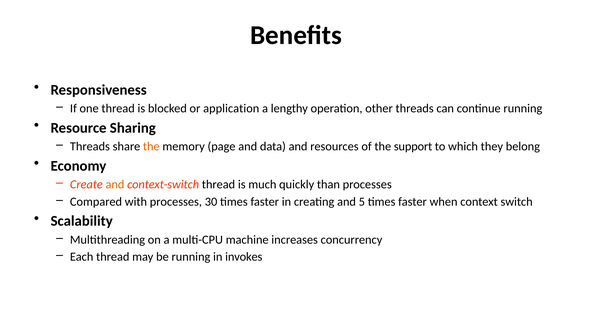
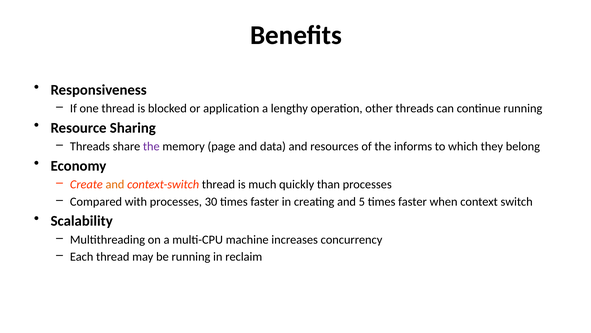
the at (151, 146) colour: orange -> purple
support: support -> informs
invokes: invokes -> reclaim
